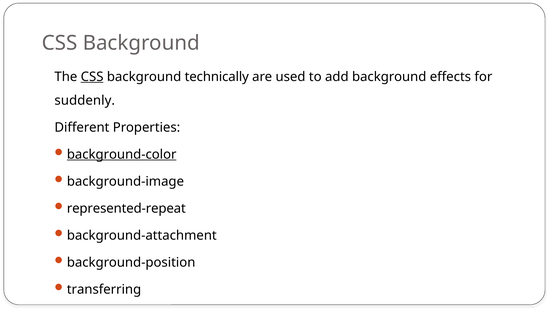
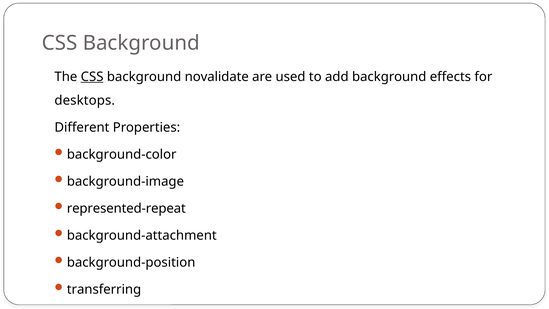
technically: technically -> novalidate
suddenly: suddenly -> desktops
background-color underline: present -> none
